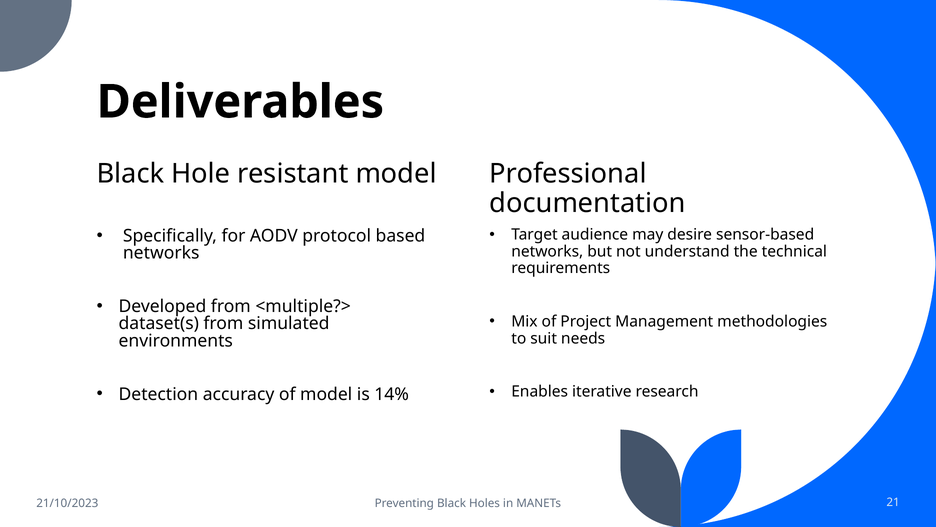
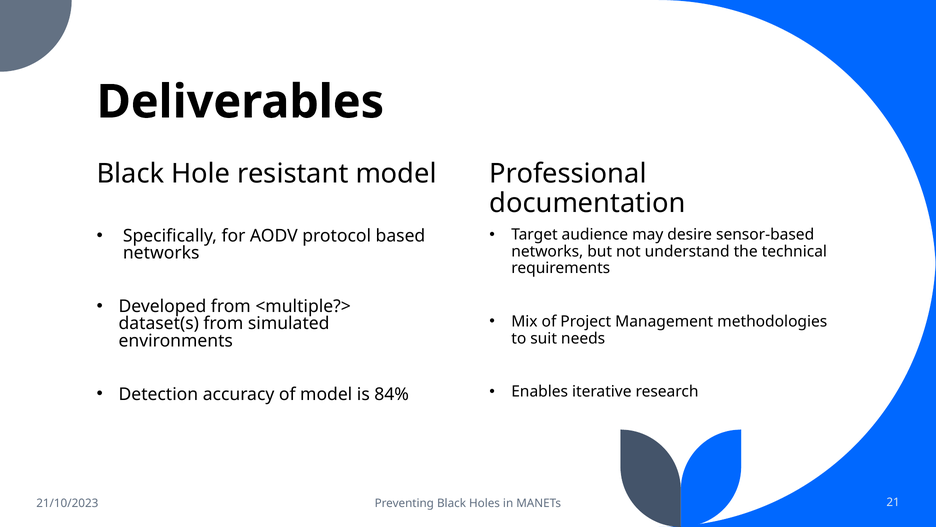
14%: 14% -> 84%
